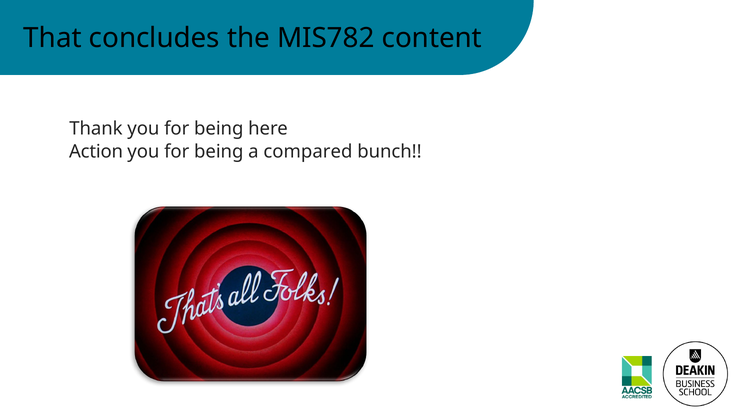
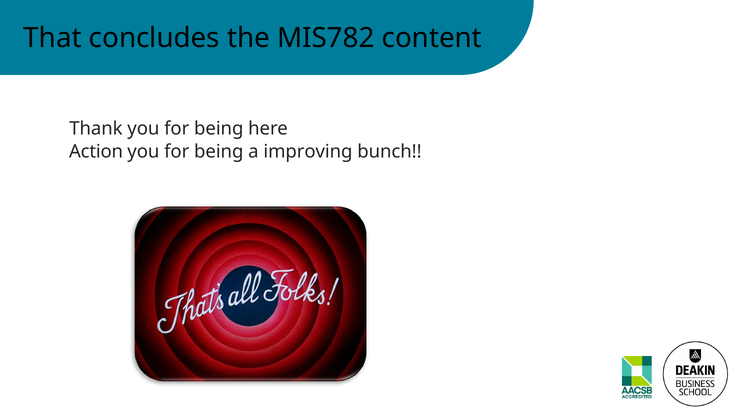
compared: compared -> improving
